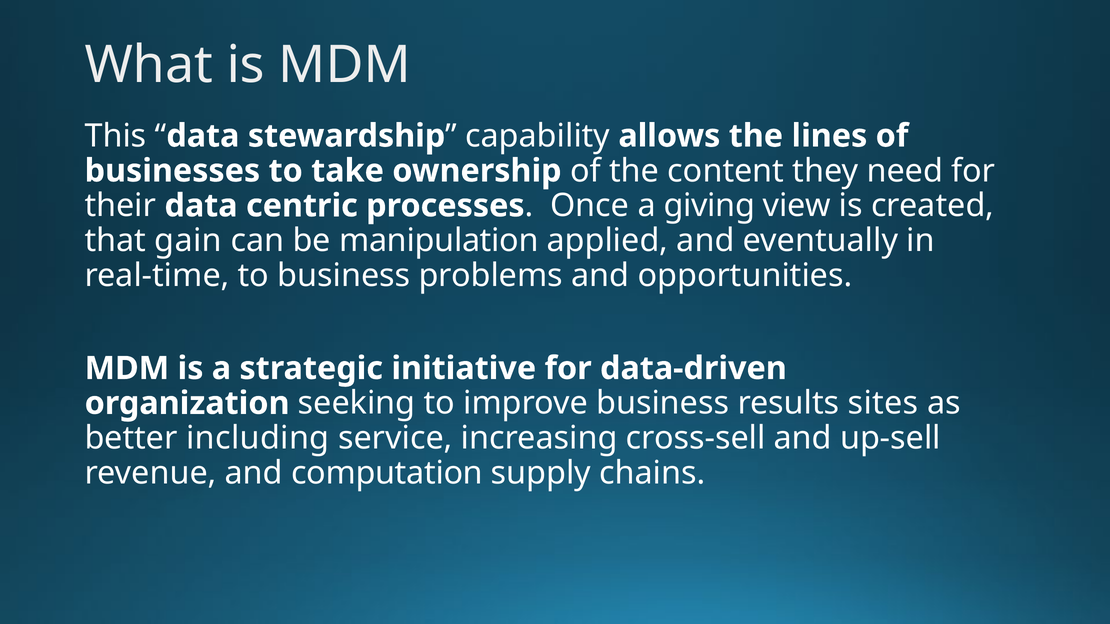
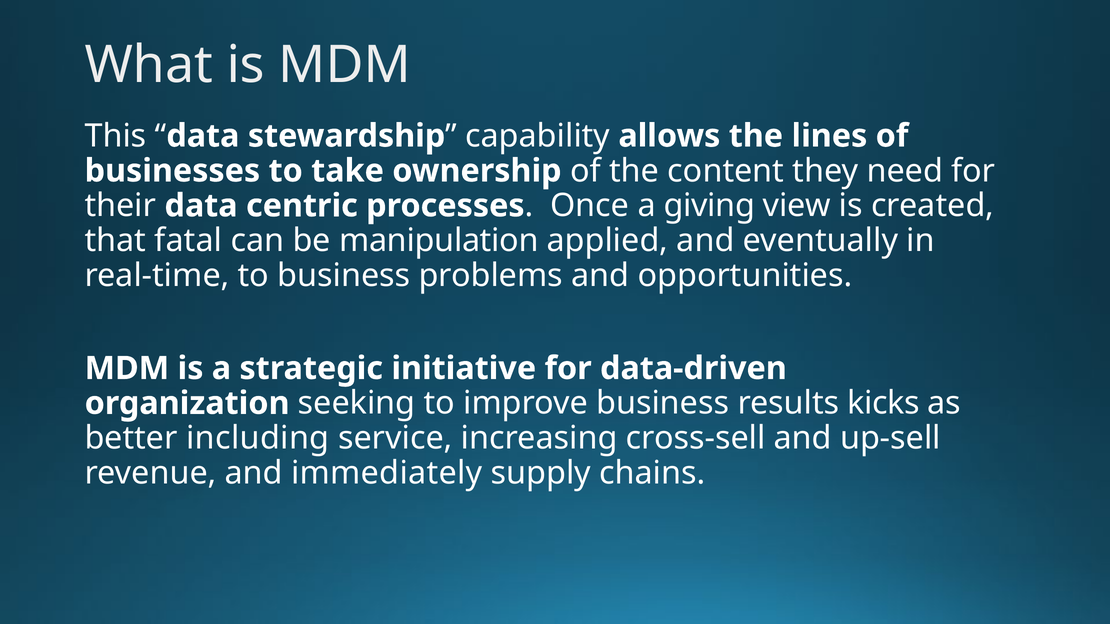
gain: gain -> fatal
sites: sites -> kicks
computation: computation -> immediately
